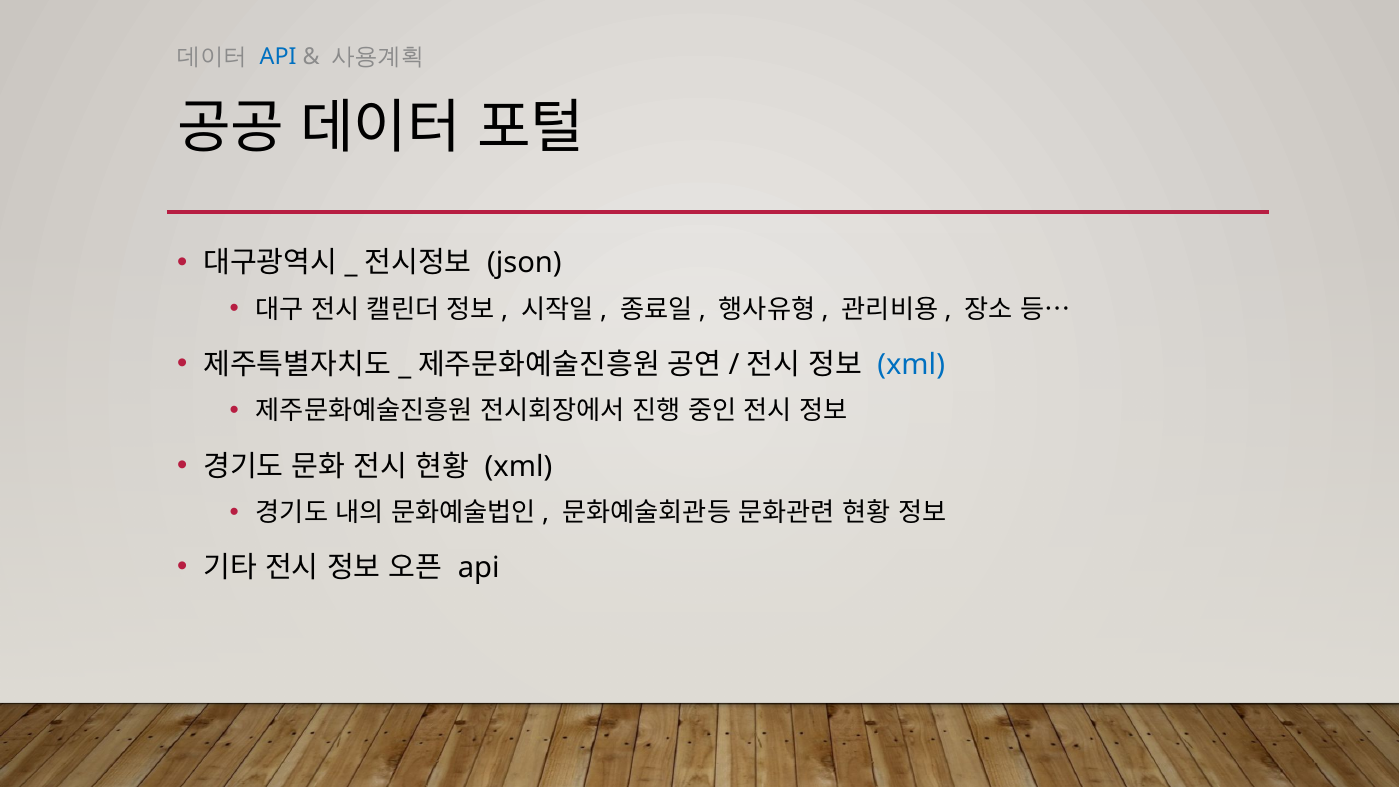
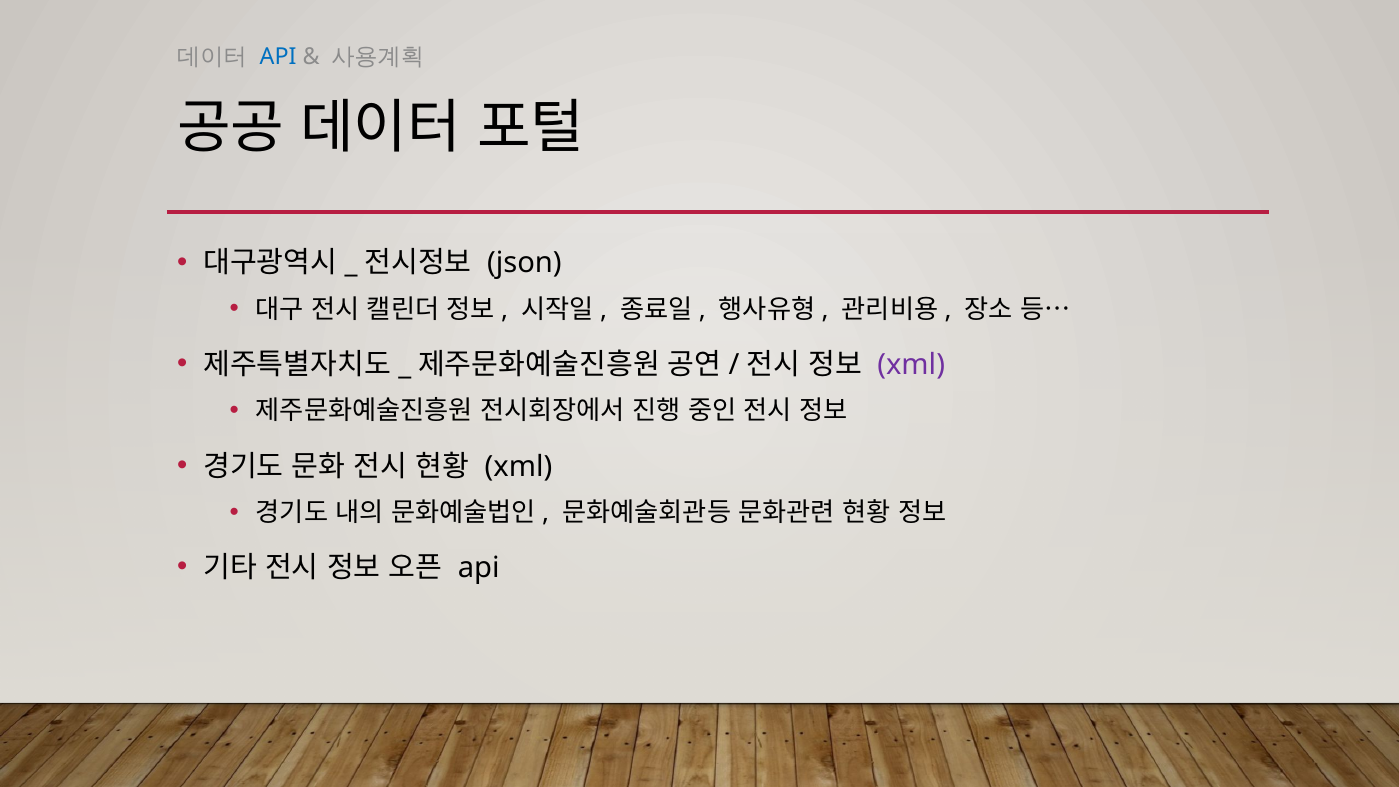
xml at (911, 365) colour: blue -> purple
